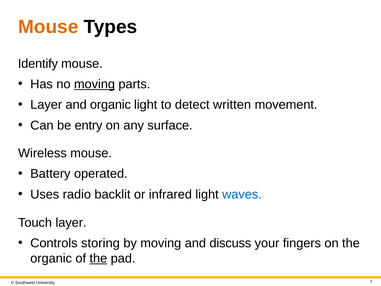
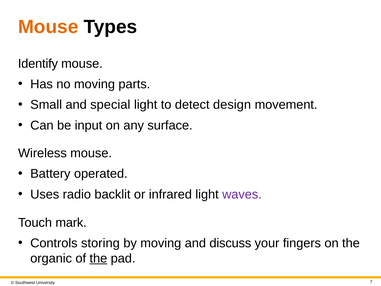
moving at (95, 84) underline: present -> none
Layer at (46, 105): Layer -> Small
and organic: organic -> special
written: written -> design
entry: entry -> input
waves colour: blue -> purple
Touch layer: layer -> mark
